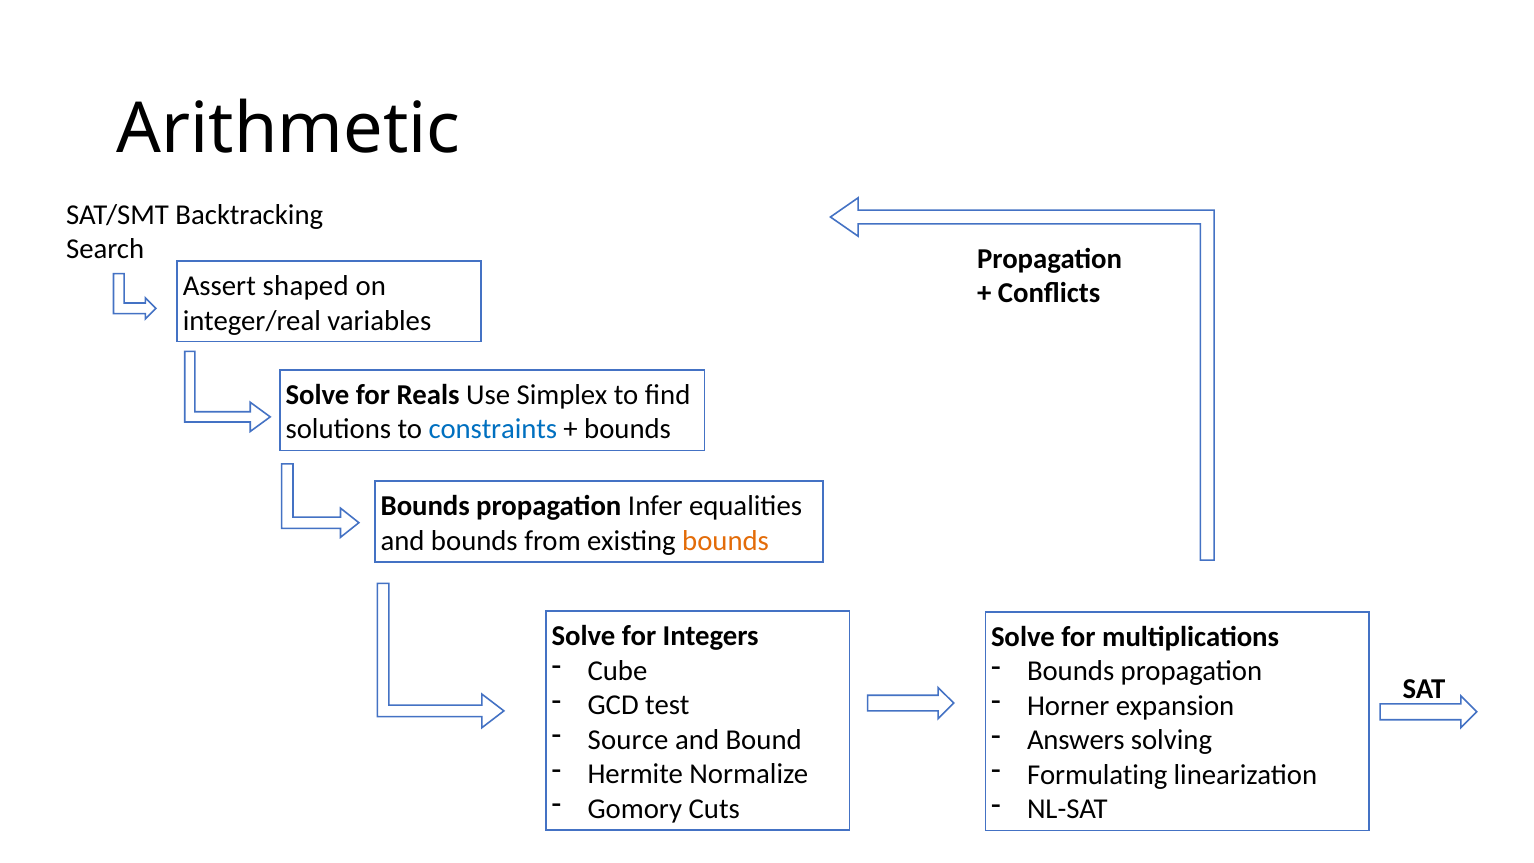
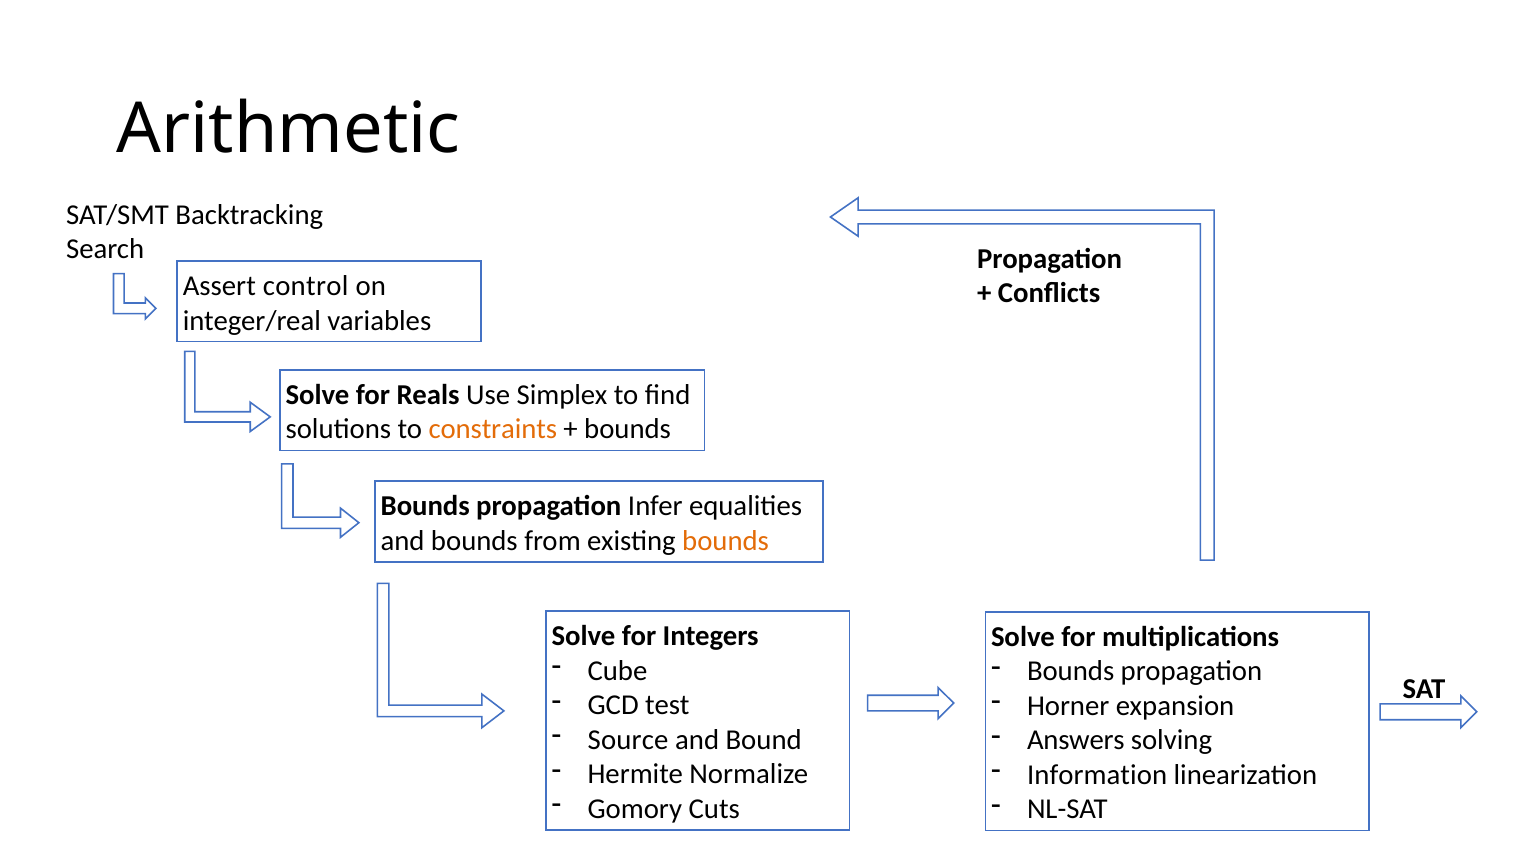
shaped: shaped -> control
constraints colour: blue -> orange
Formulating: Formulating -> Information
